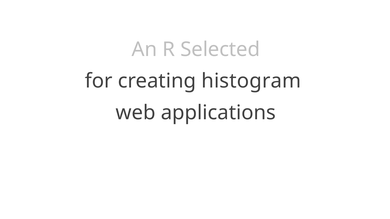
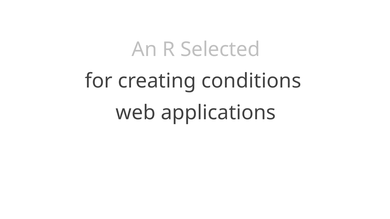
histogram: histogram -> conditions
